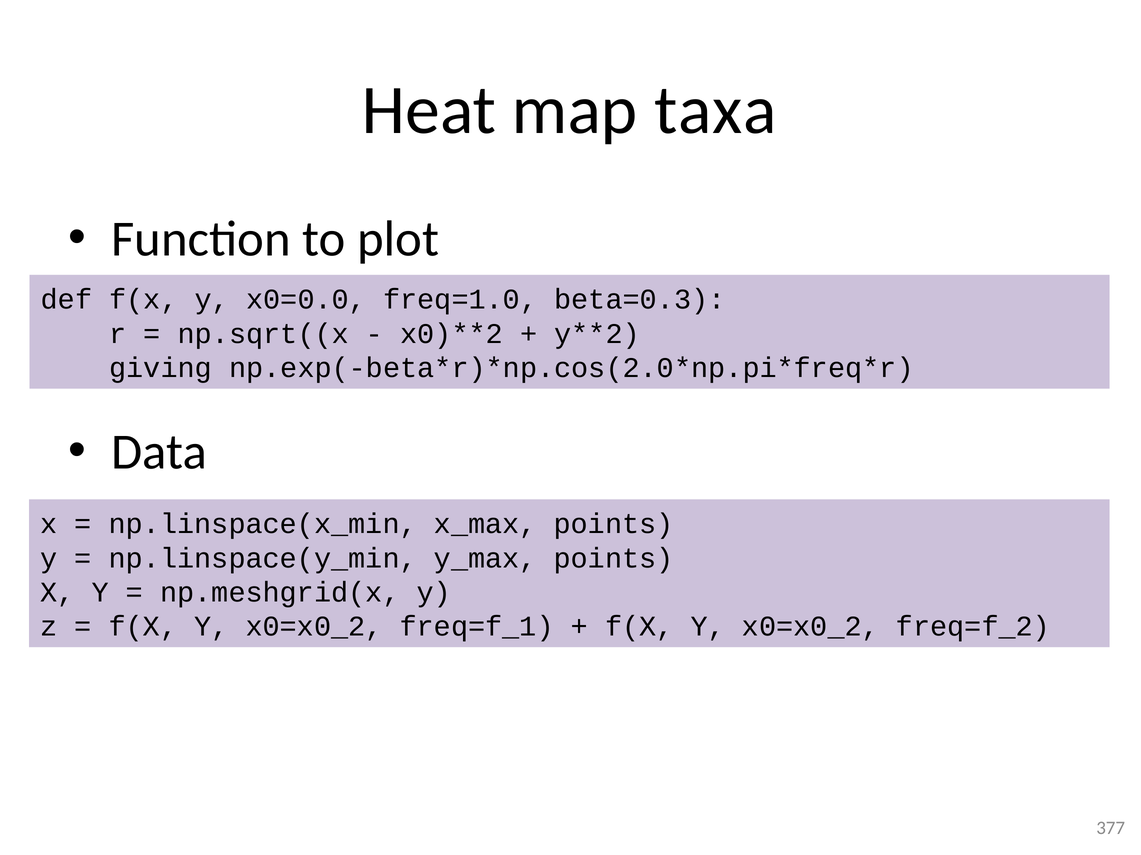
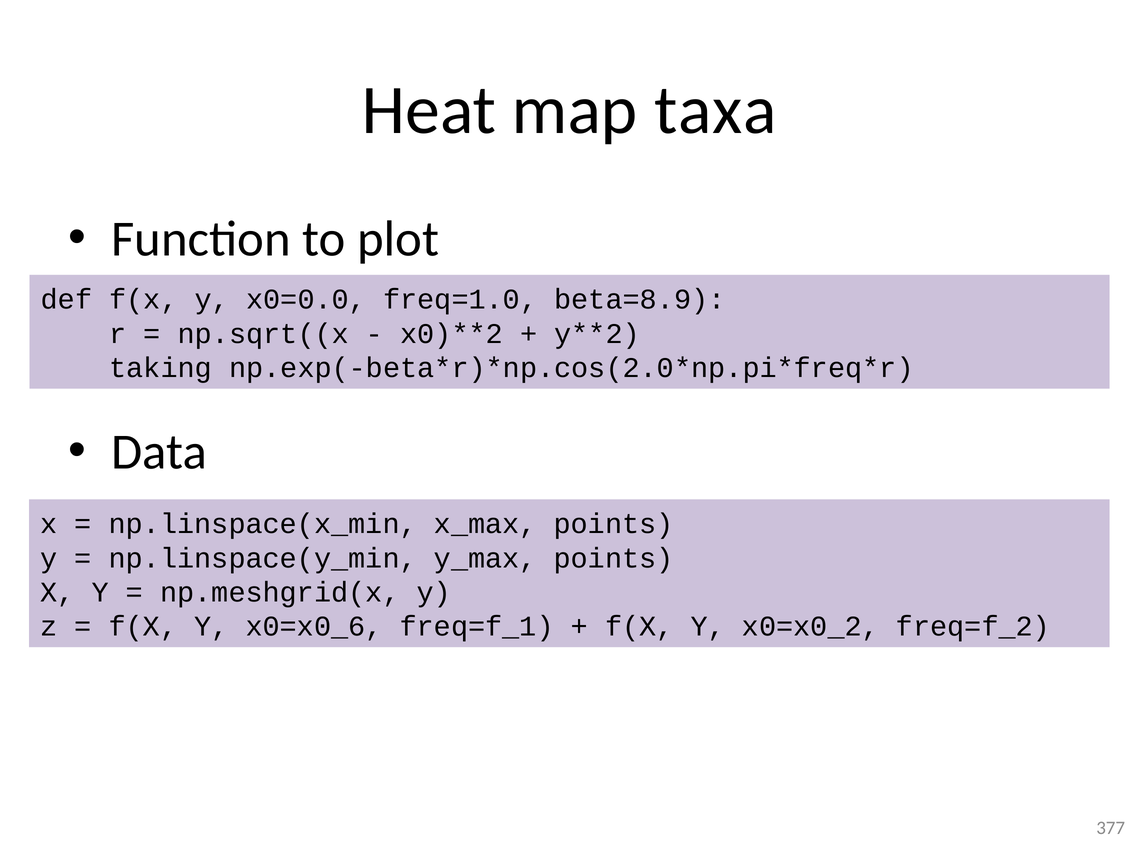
beta=0.3: beta=0.3 -> beta=8.9
giving: giving -> taking
x0=x0_2 at (314, 627): x0=x0_2 -> x0=x0_6
